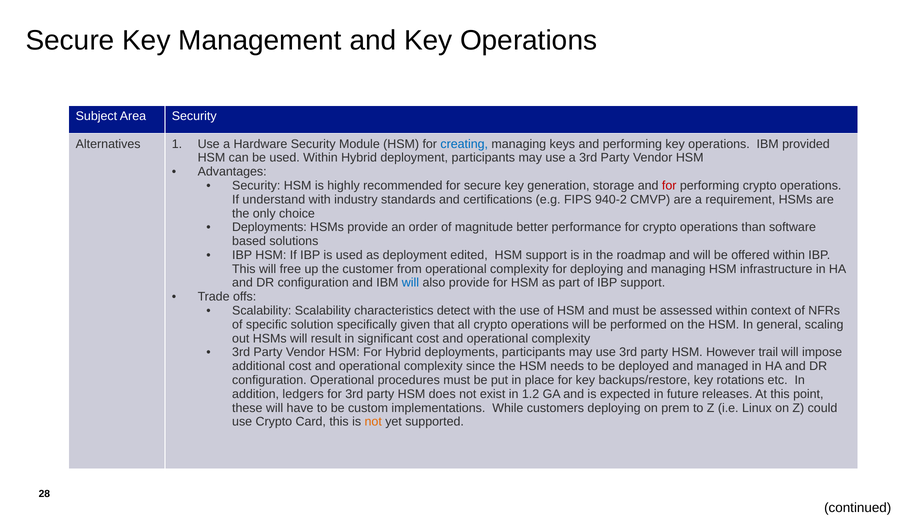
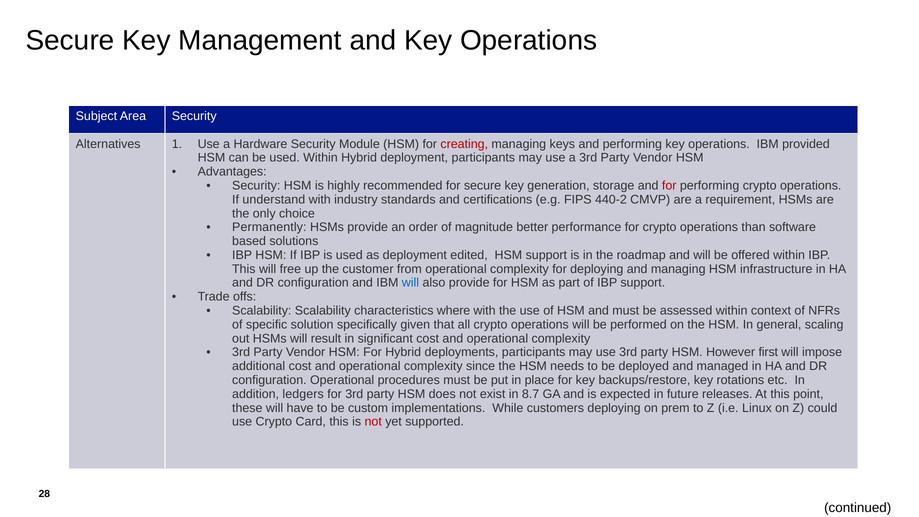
creating colour: blue -> red
940-2: 940-2 -> 440-2
Deployments at (269, 227): Deployments -> Permanently
detect: detect -> where
trail: trail -> first
1.2: 1.2 -> 8.7
not at (373, 422) colour: orange -> red
